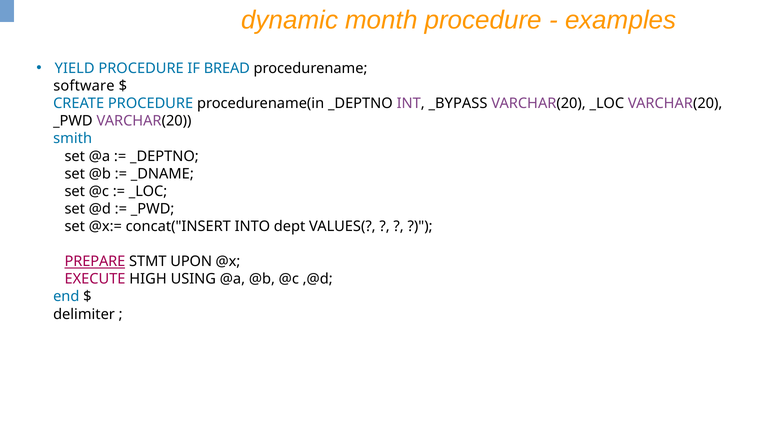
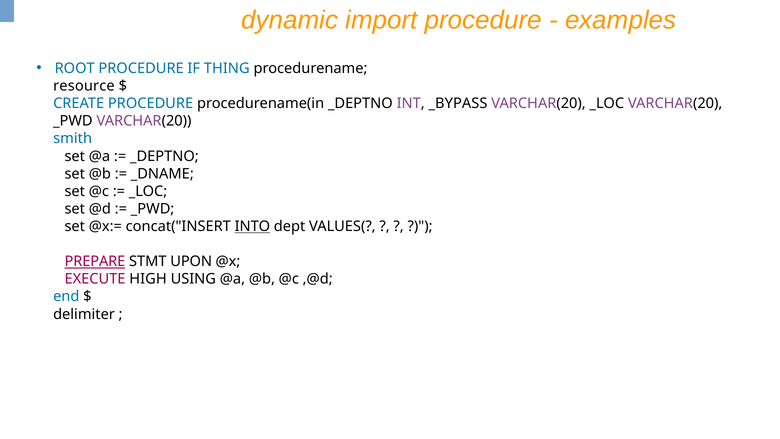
month: month -> import
YIELD: YIELD -> ROOT
BREAD: BREAD -> THING
software: software -> resource
INTO underline: none -> present
